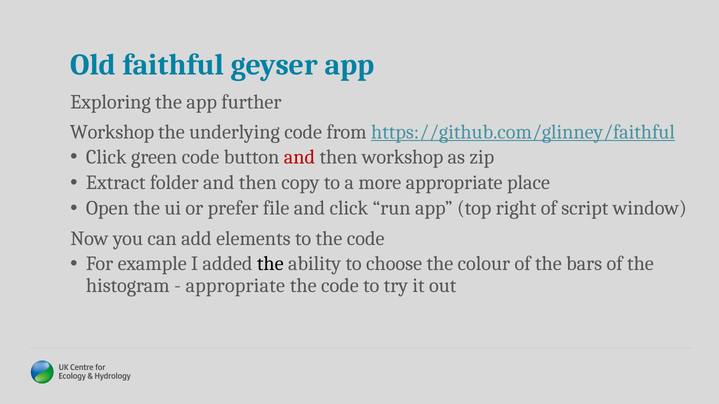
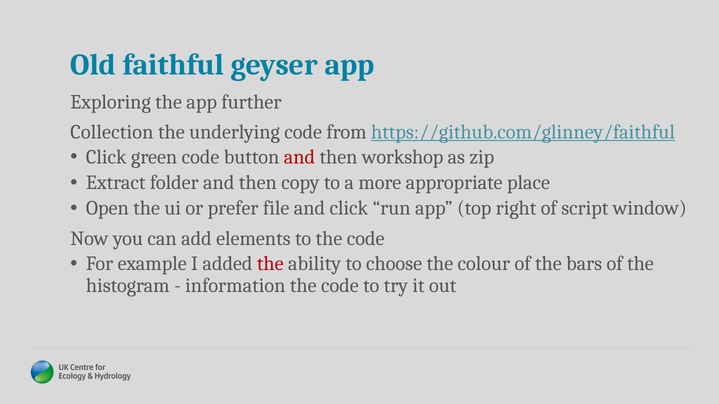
Workshop at (112, 132): Workshop -> Collection
the at (270, 264) colour: black -> red
appropriate at (235, 286): appropriate -> information
